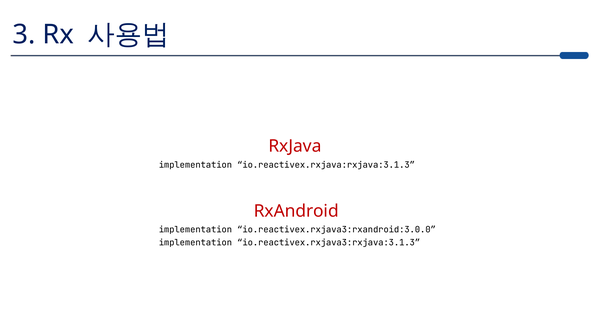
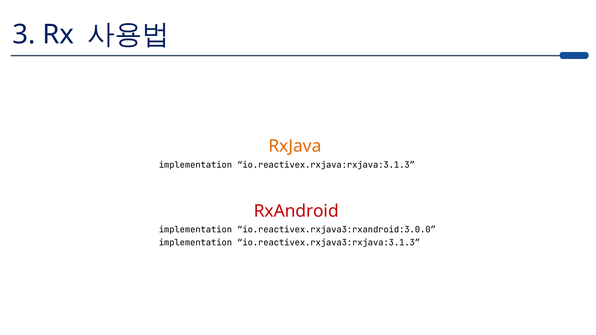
RxJava colour: red -> orange
